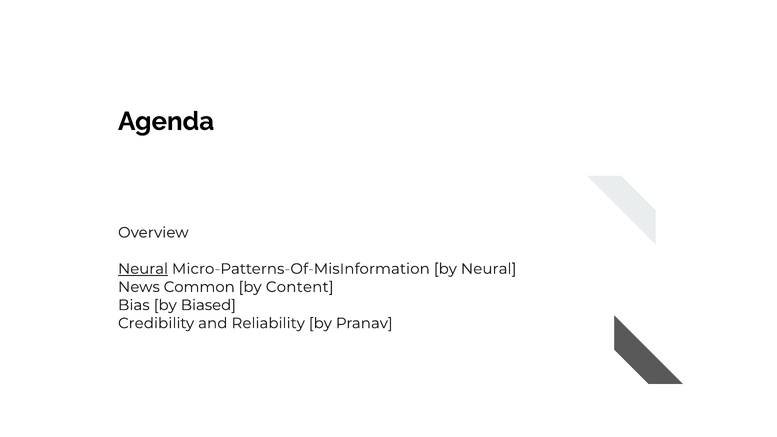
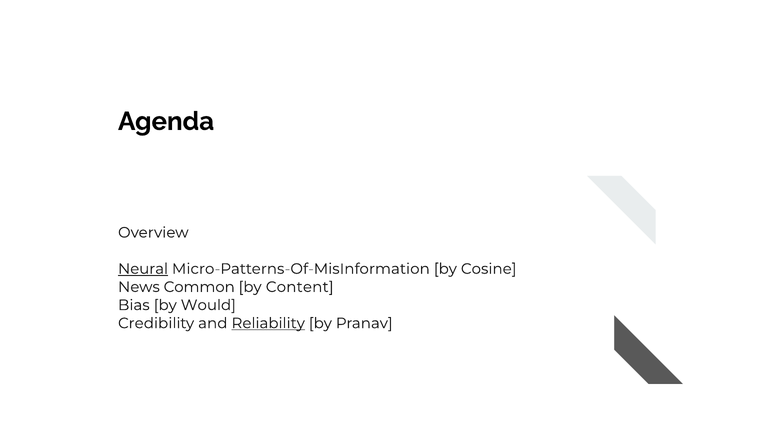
by Neural: Neural -> Cosine
Biased: Biased -> Would
Reliability underline: none -> present
